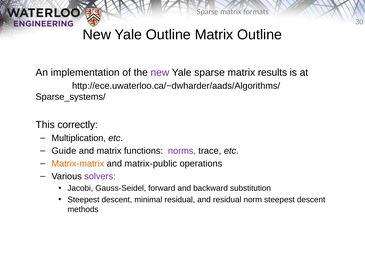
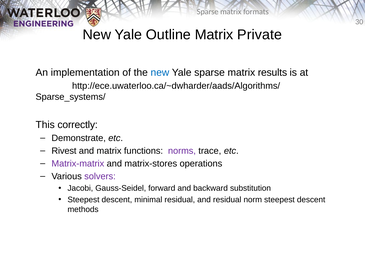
Matrix Outline: Outline -> Private
new at (160, 72) colour: purple -> blue
Multiplication: Multiplication -> Demonstrate
Guide: Guide -> Rivest
Matrix-matrix colour: orange -> purple
matrix-public: matrix-public -> matrix-stores
